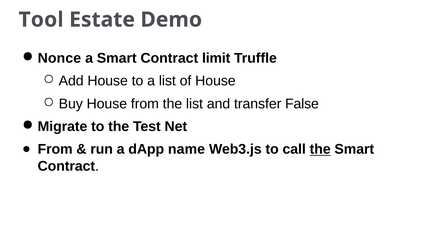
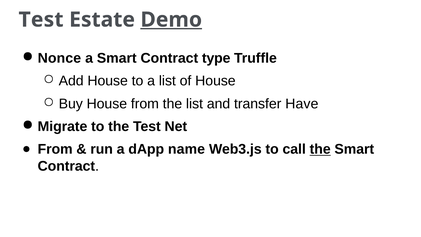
Tool at (41, 20): Tool -> Test
Demo underline: none -> present
limit: limit -> type
False: False -> Have
